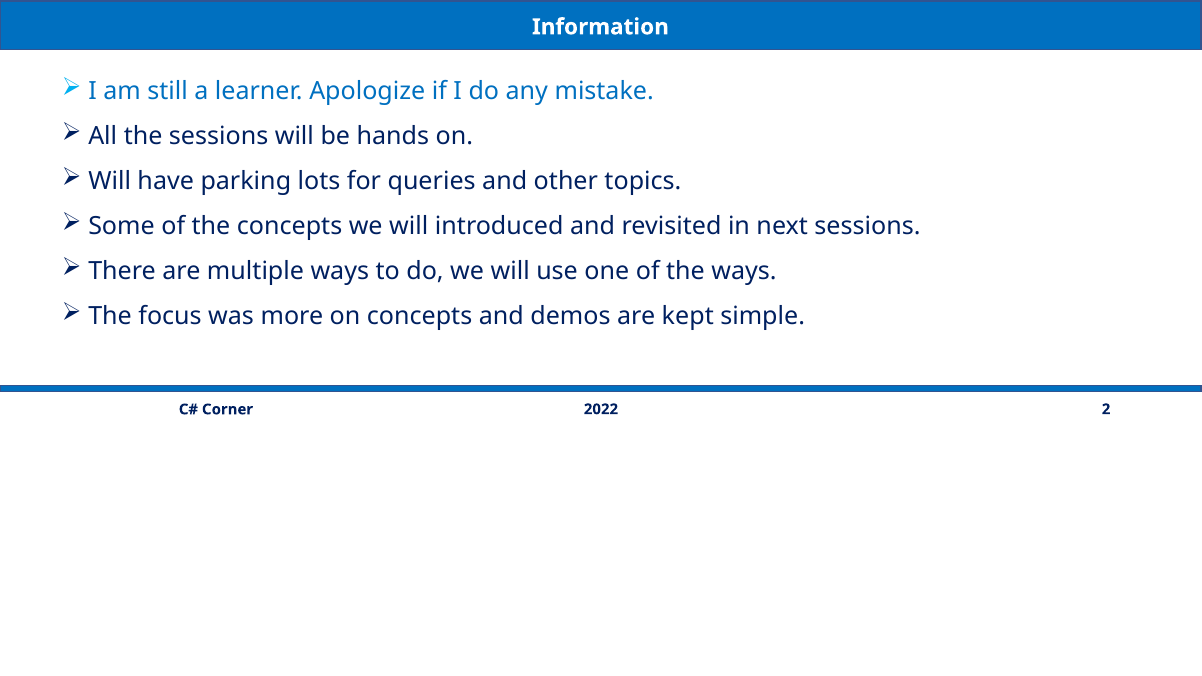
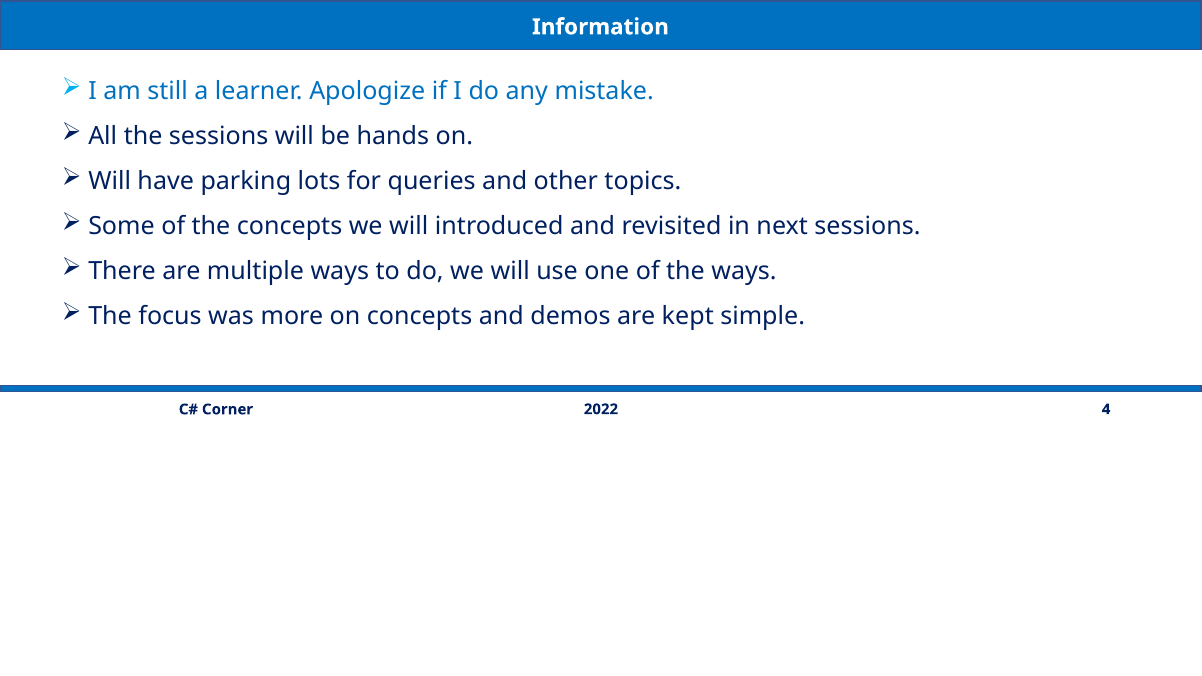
2: 2 -> 4
